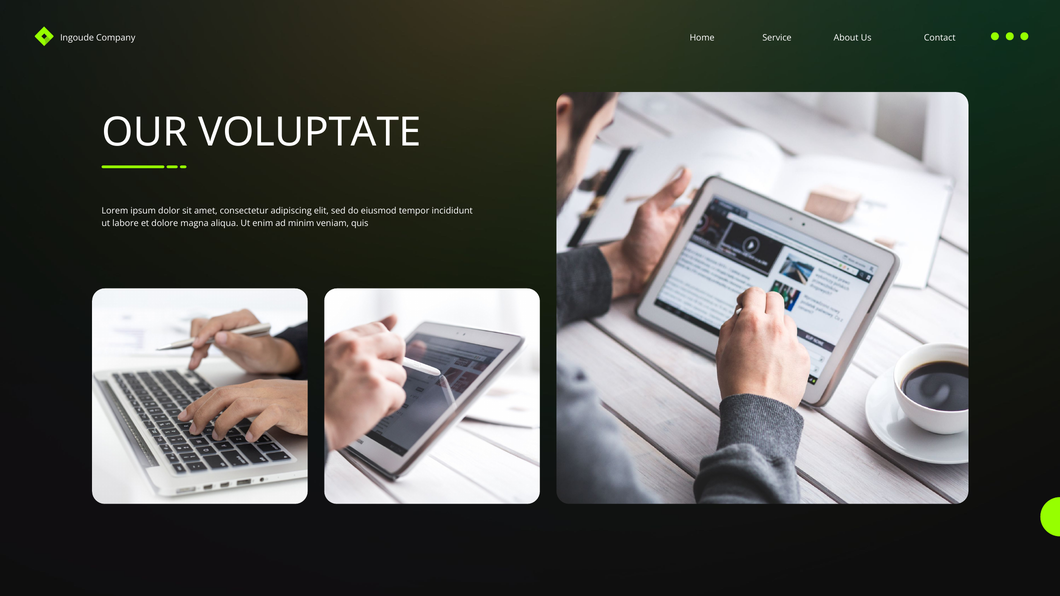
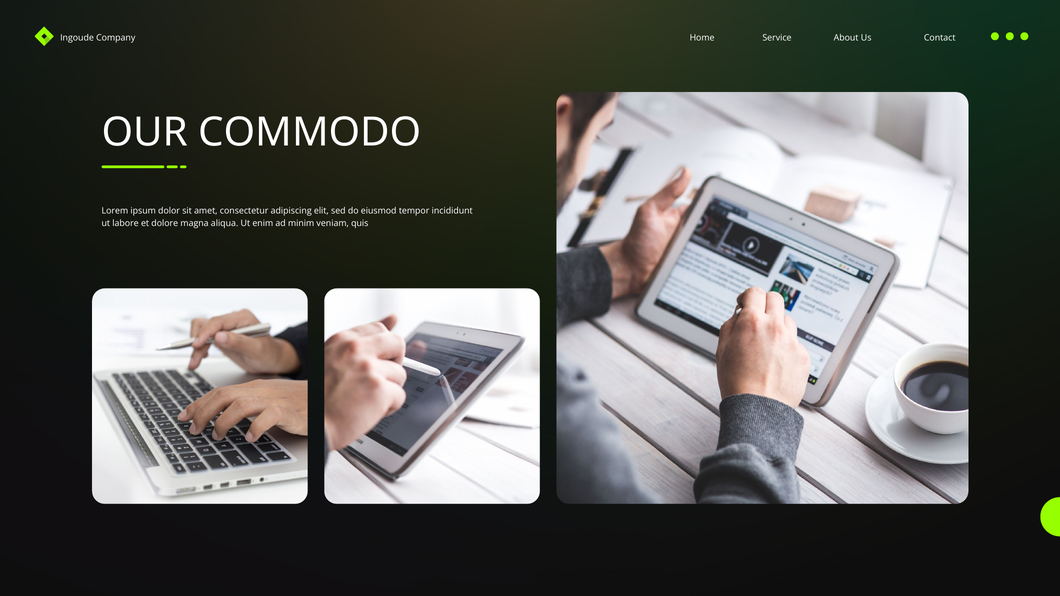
VOLUPTATE: VOLUPTATE -> COMMODO
